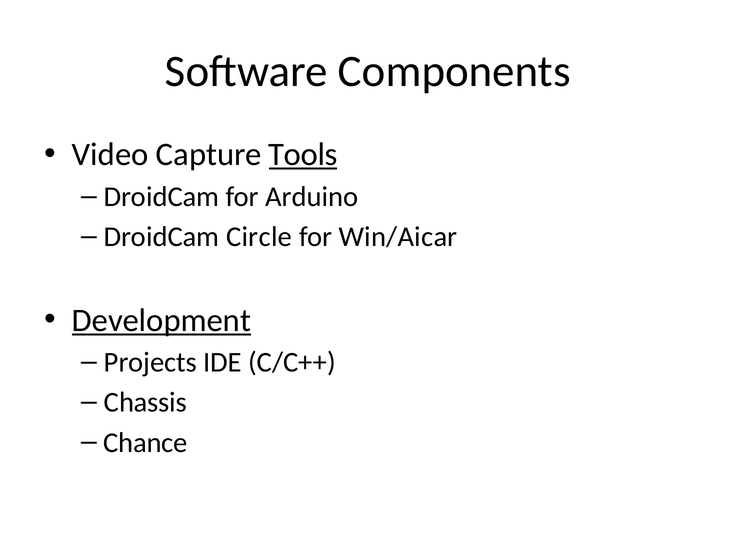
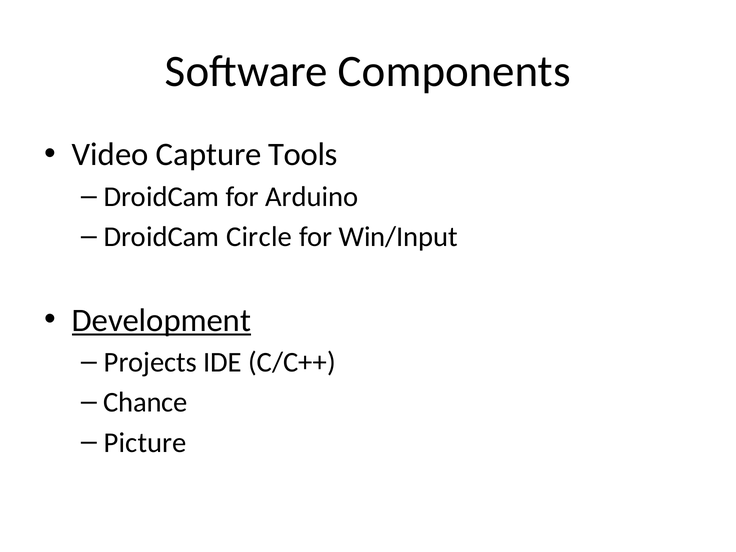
Tools underline: present -> none
Win/Aicar: Win/Aicar -> Win/Input
Chassis: Chassis -> Chance
Chance: Chance -> Picture
